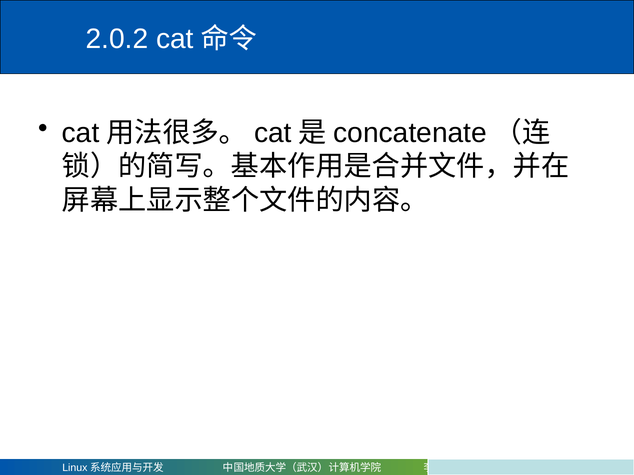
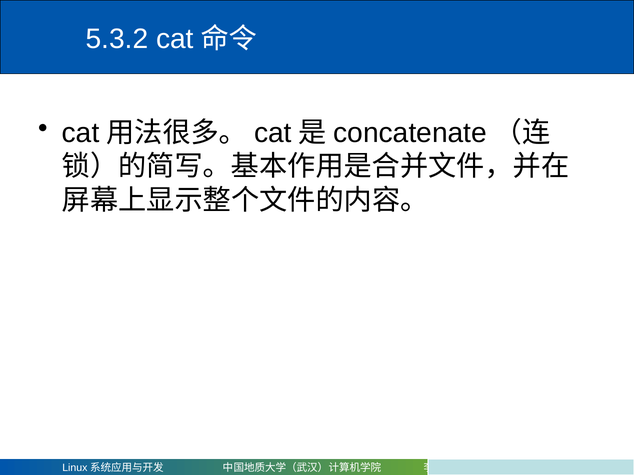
2.0.2: 2.0.2 -> 5.3.2
